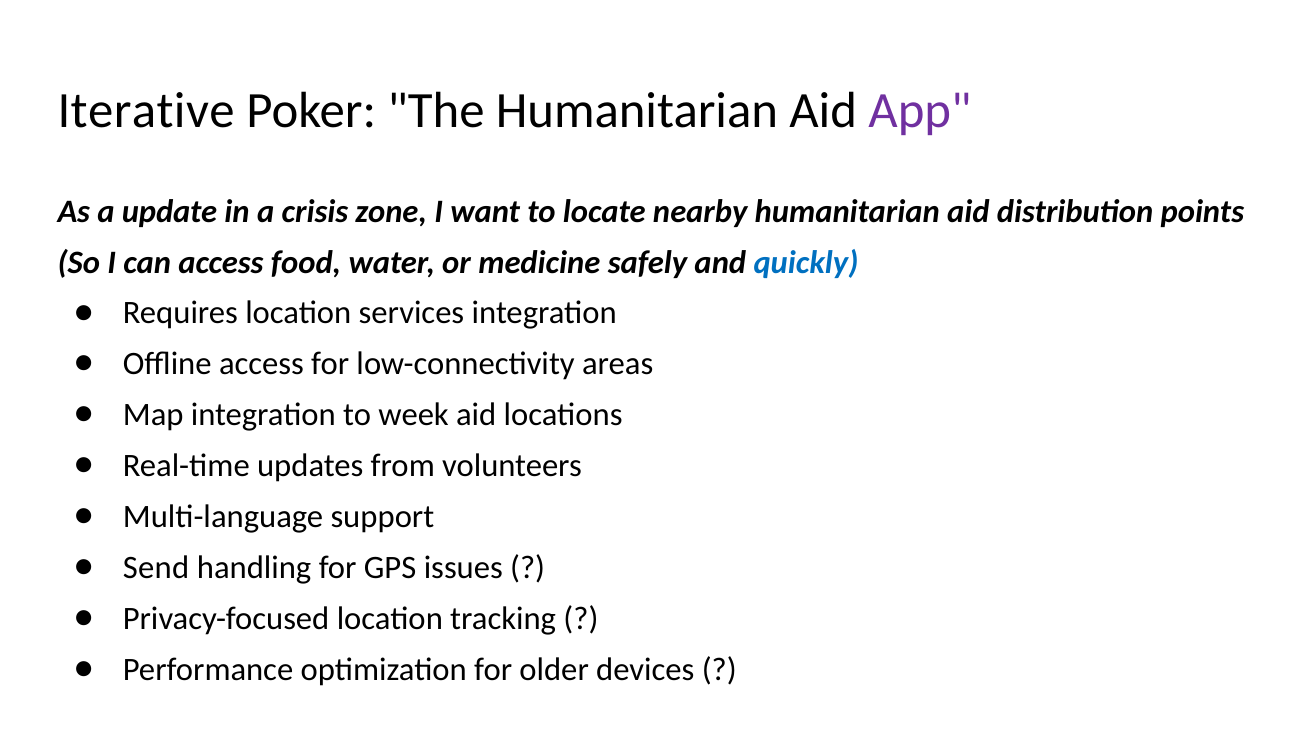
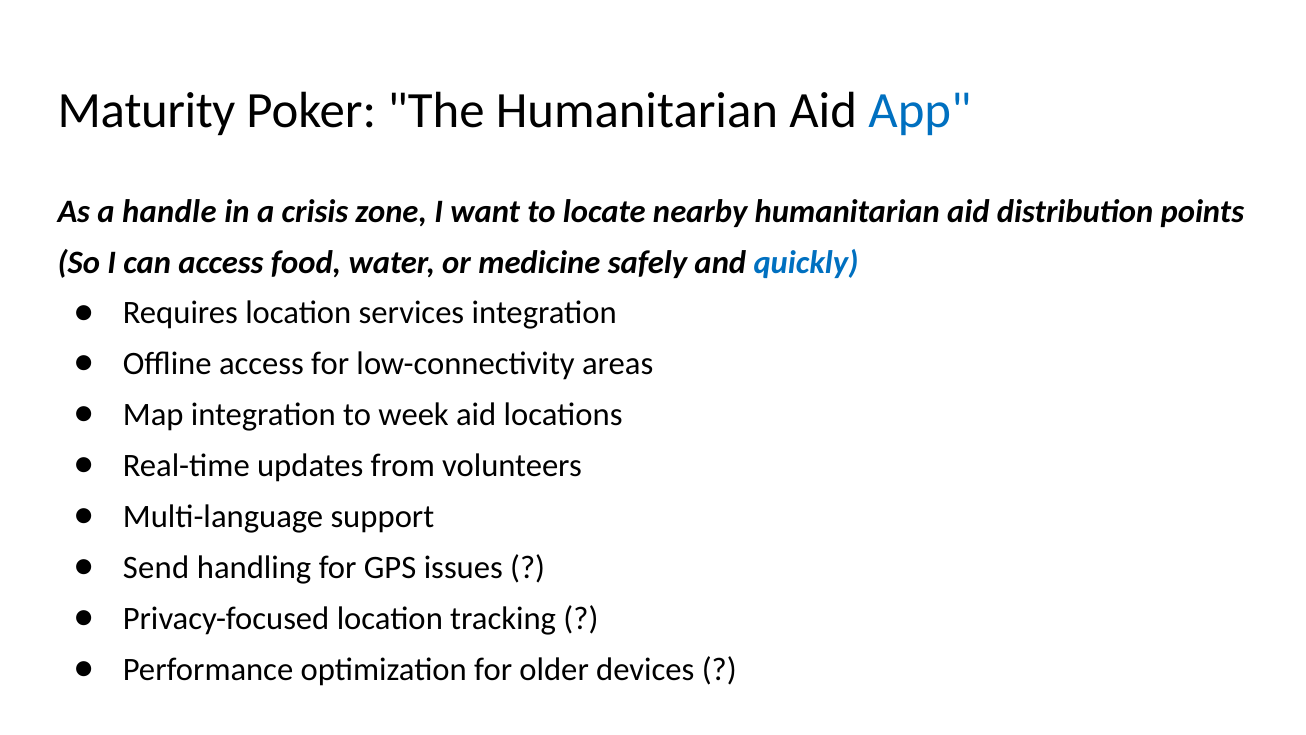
Iterative: Iterative -> Maturity
App colour: purple -> blue
update: update -> handle
